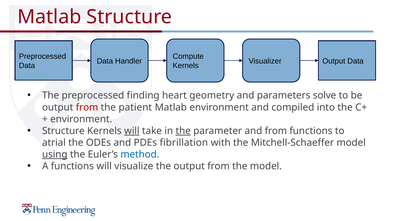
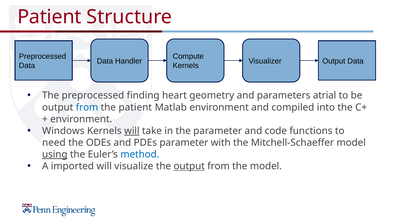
Matlab at (49, 17): Matlab -> Patient
solve: solve -> atrial
from at (87, 107) colour: red -> blue
Structure at (63, 131): Structure -> Windows
the at (183, 131) underline: present -> none
and from: from -> code
atrial: atrial -> need
PDEs fibrillation: fibrillation -> parameter
A functions: functions -> imported
output at (189, 166) underline: none -> present
